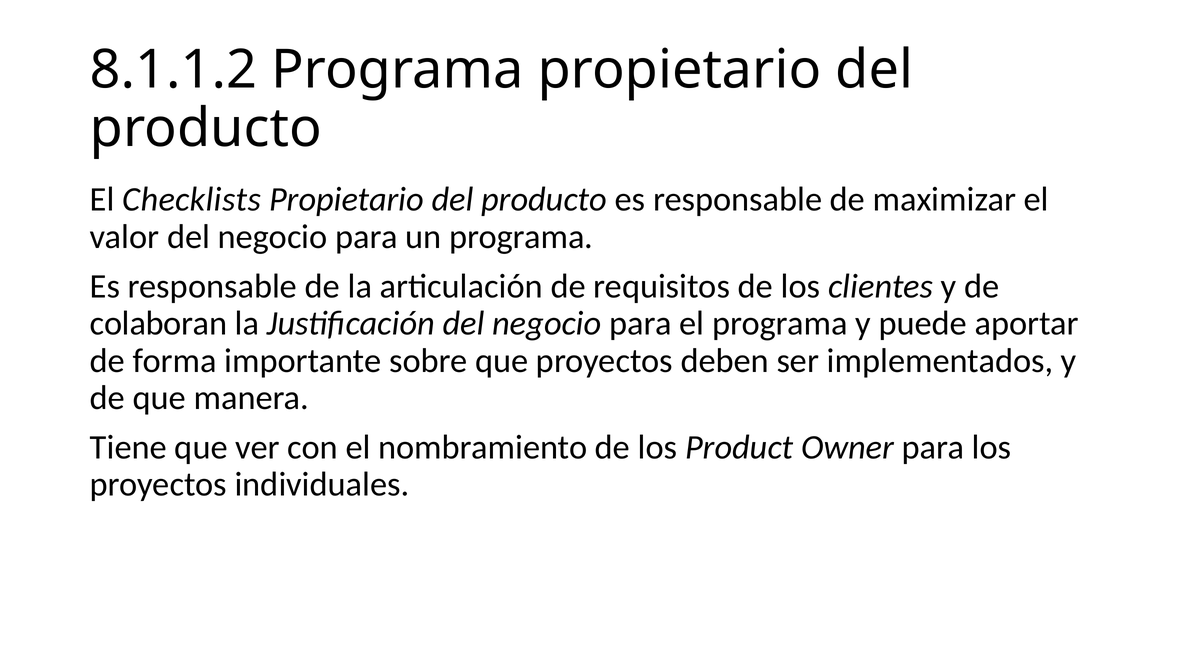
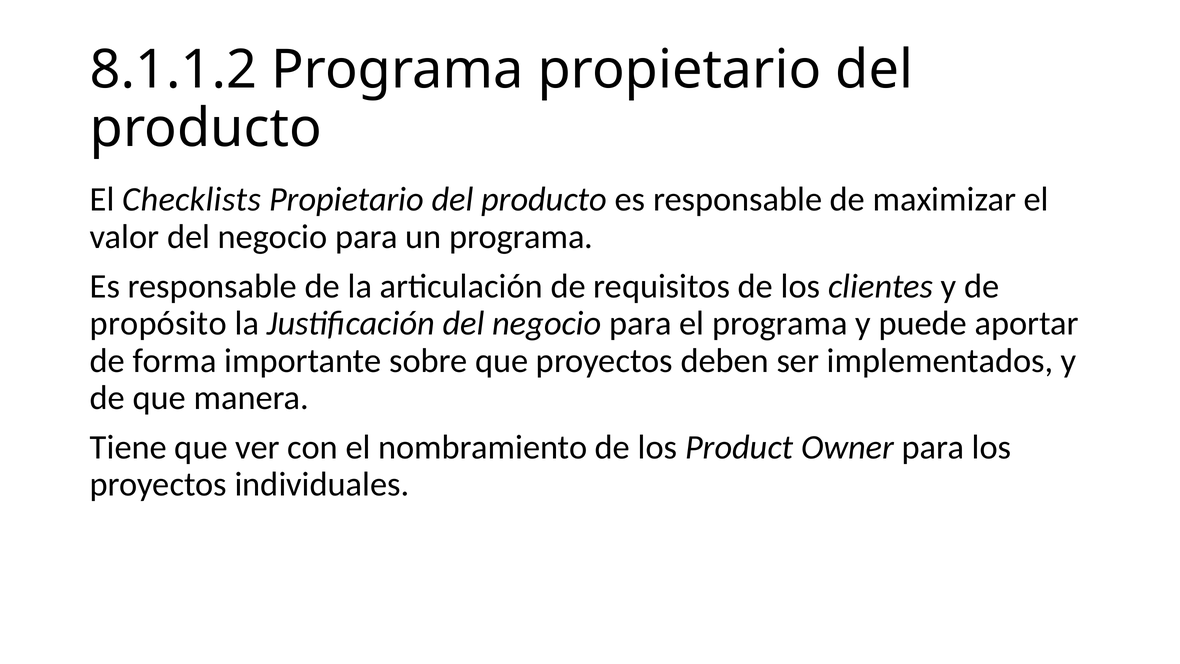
colaboran: colaboran -> propósito
